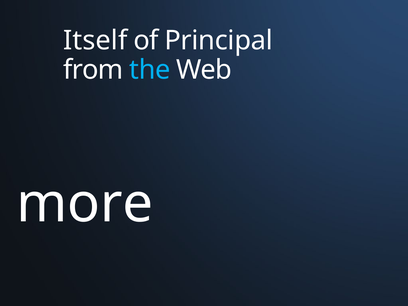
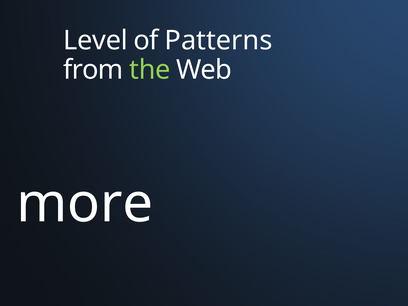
Itself: Itself -> Level
Principal: Principal -> Patterns
the colour: light blue -> light green
